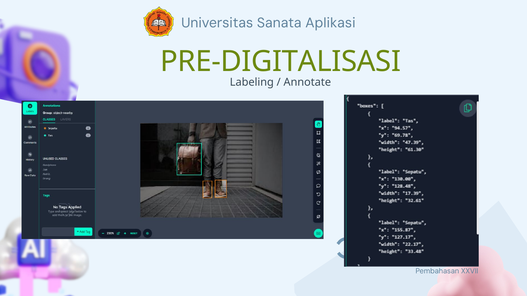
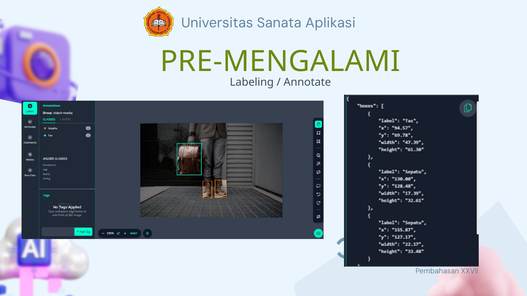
PRE-DIGITALISASI: PRE-DIGITALISASI -> PRE-MENGALAMI
